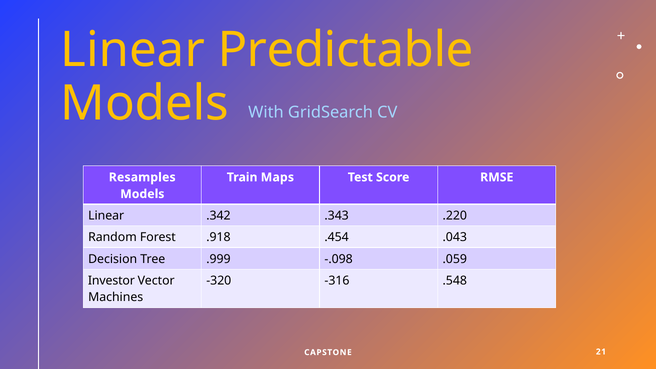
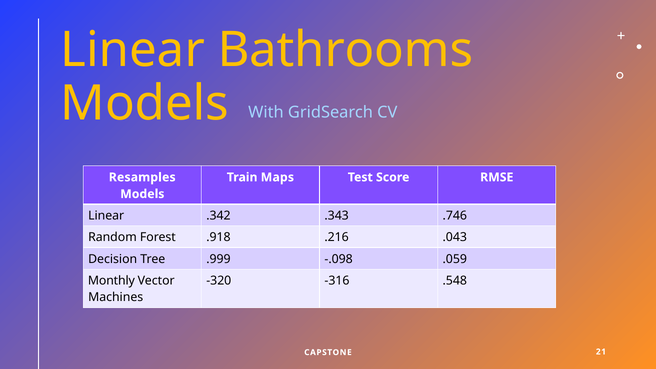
Predictable: Predictable -> Bathrooms
.220: .220 -> .746
.454: .454 -> .216
Investor: Investor -> Monthly
